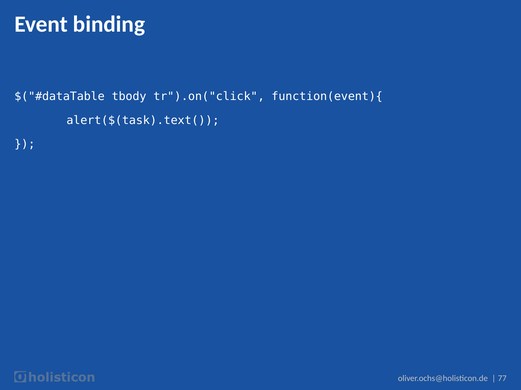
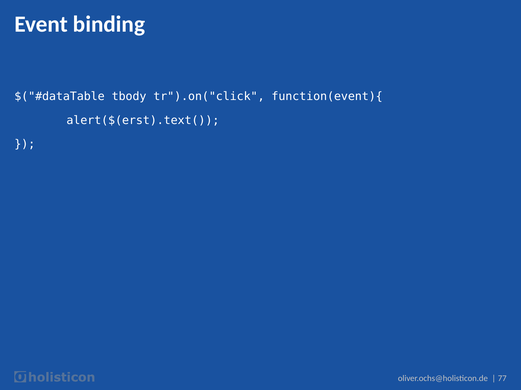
alert($(task).text(: alert($(task).text( -> alert($(erst).text(
